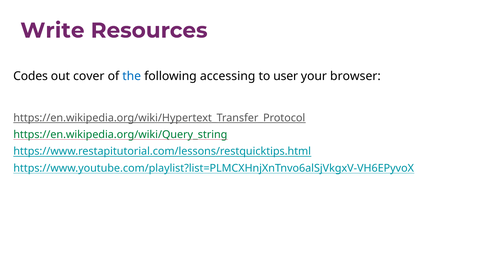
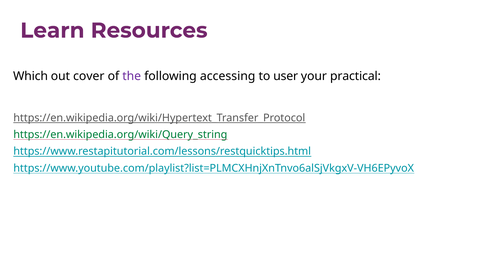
Write: Write -> Learn
Codes: Codes -> Which
the colour: blue -> purple
browser: browser -> practical
